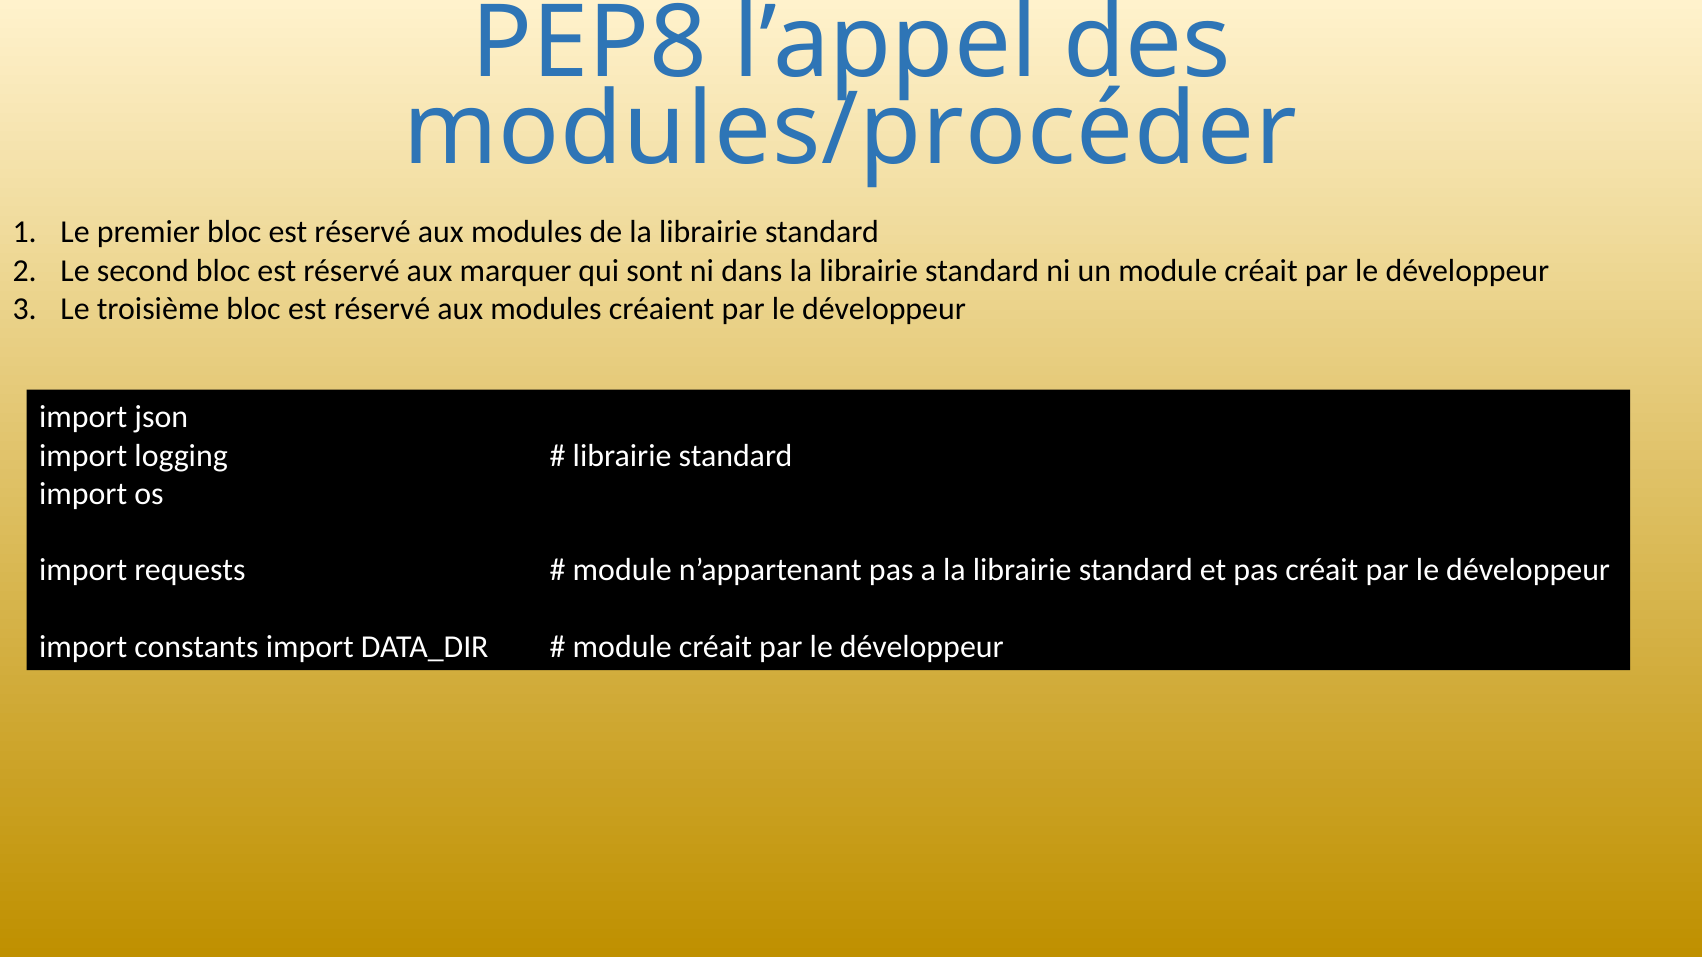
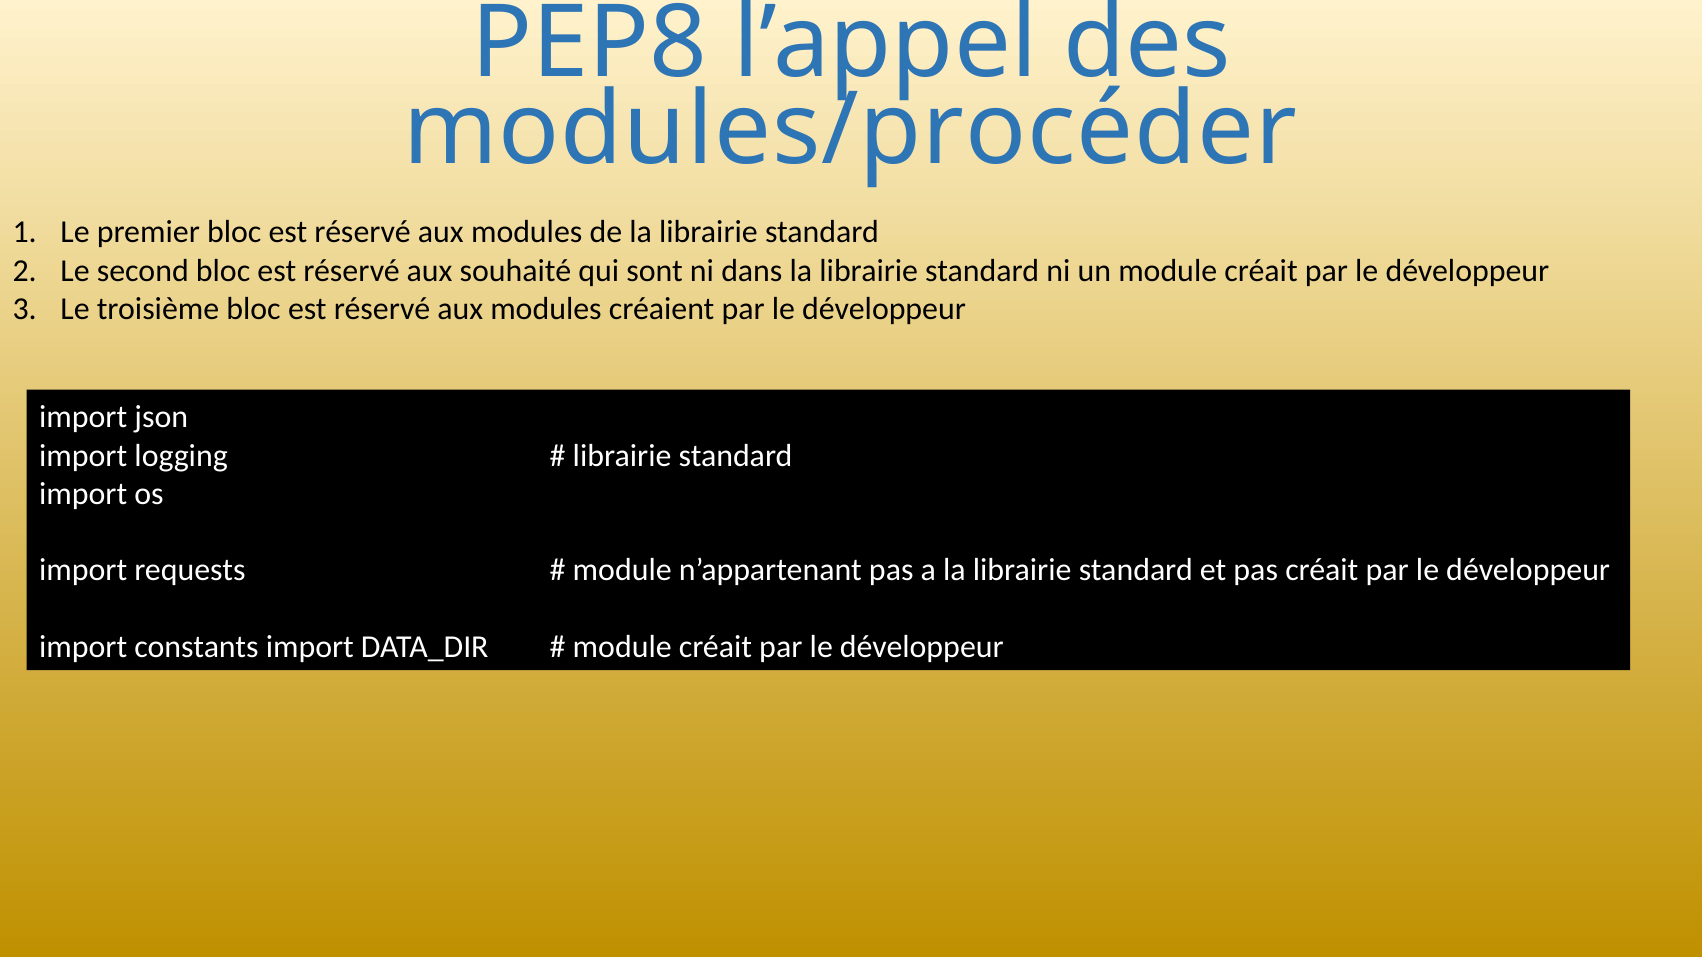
marquer: marquer -> souhaité
